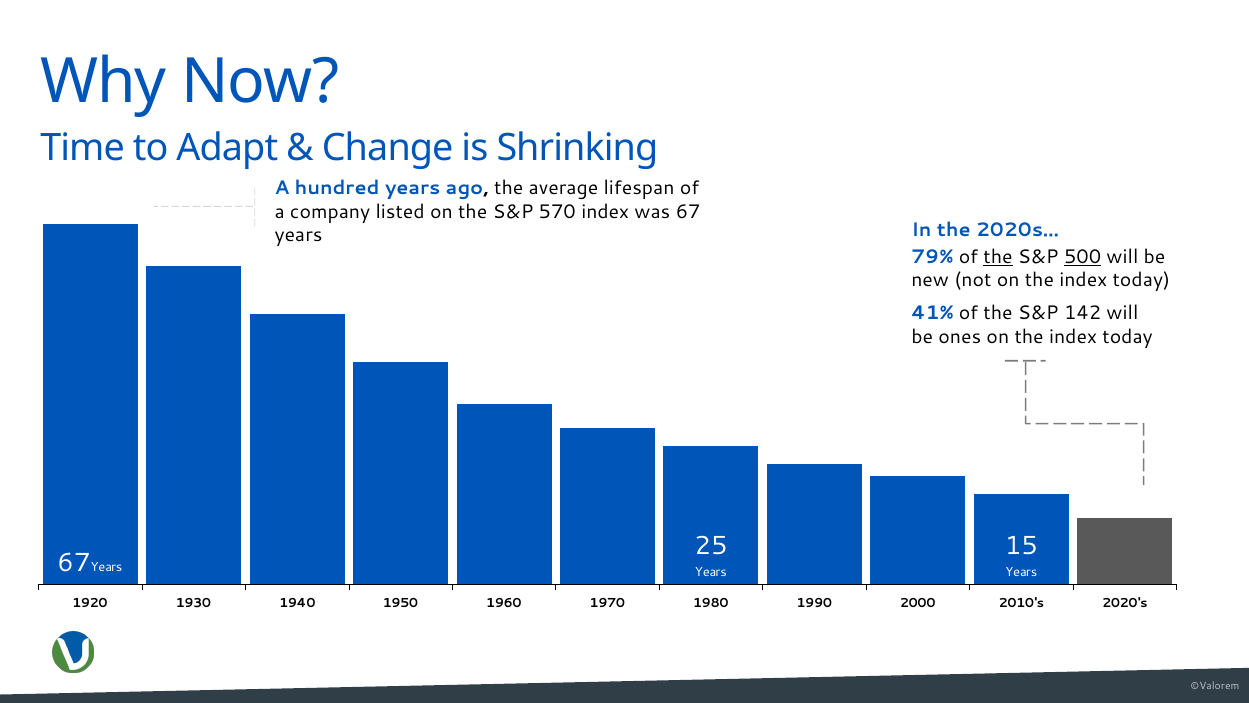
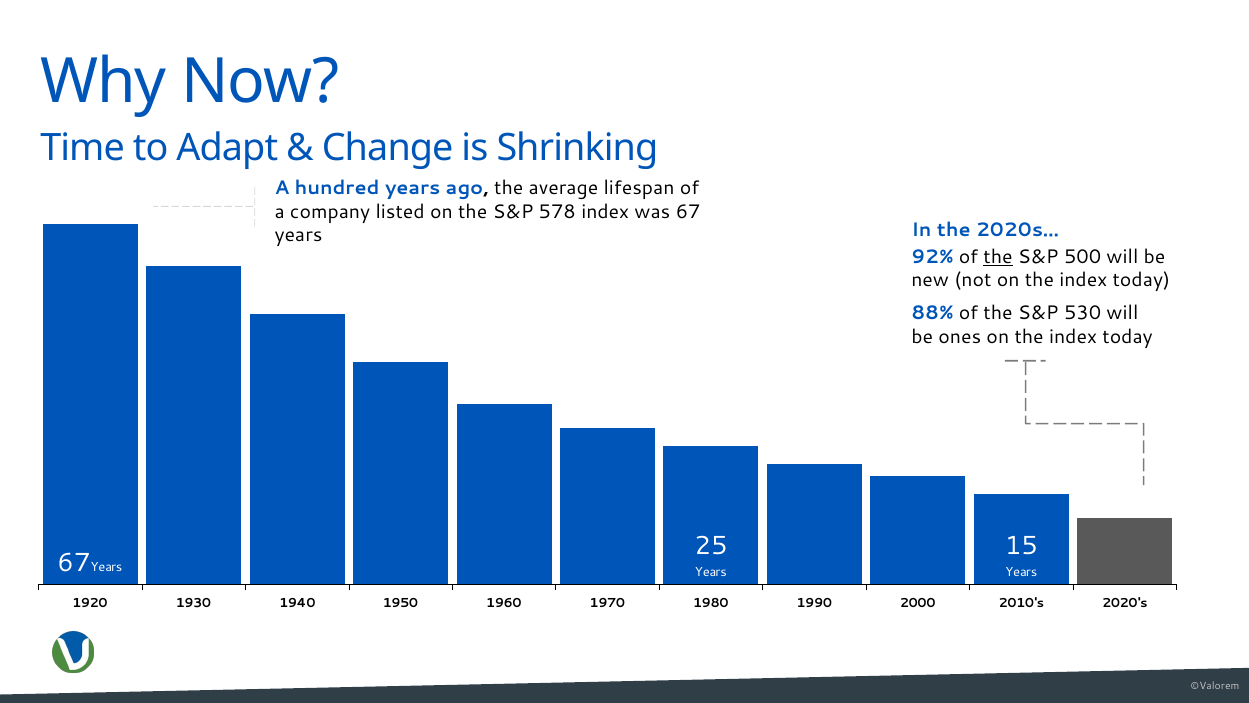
570: 570 -> 578
79%: 79% -> 92%
500 underline: present -> none
41%: 41% -> 88%
142: 142 -> 530
